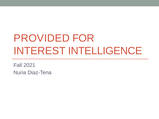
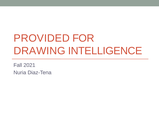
INTEREST: INTEREST -> DRAWING
